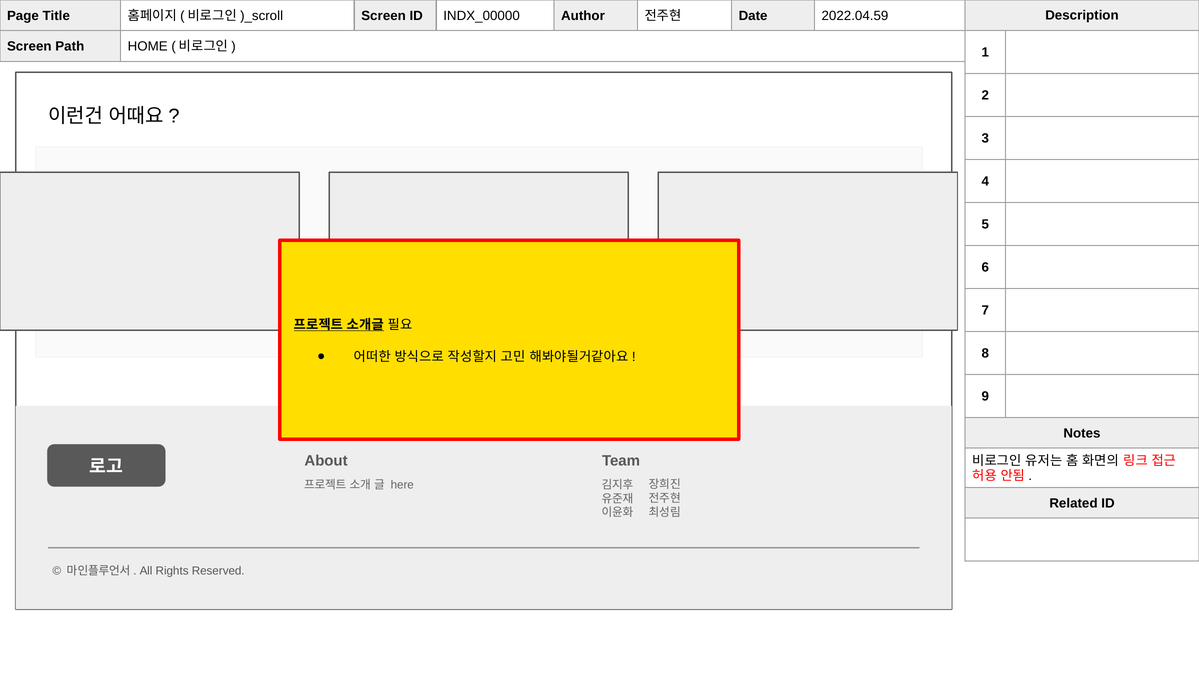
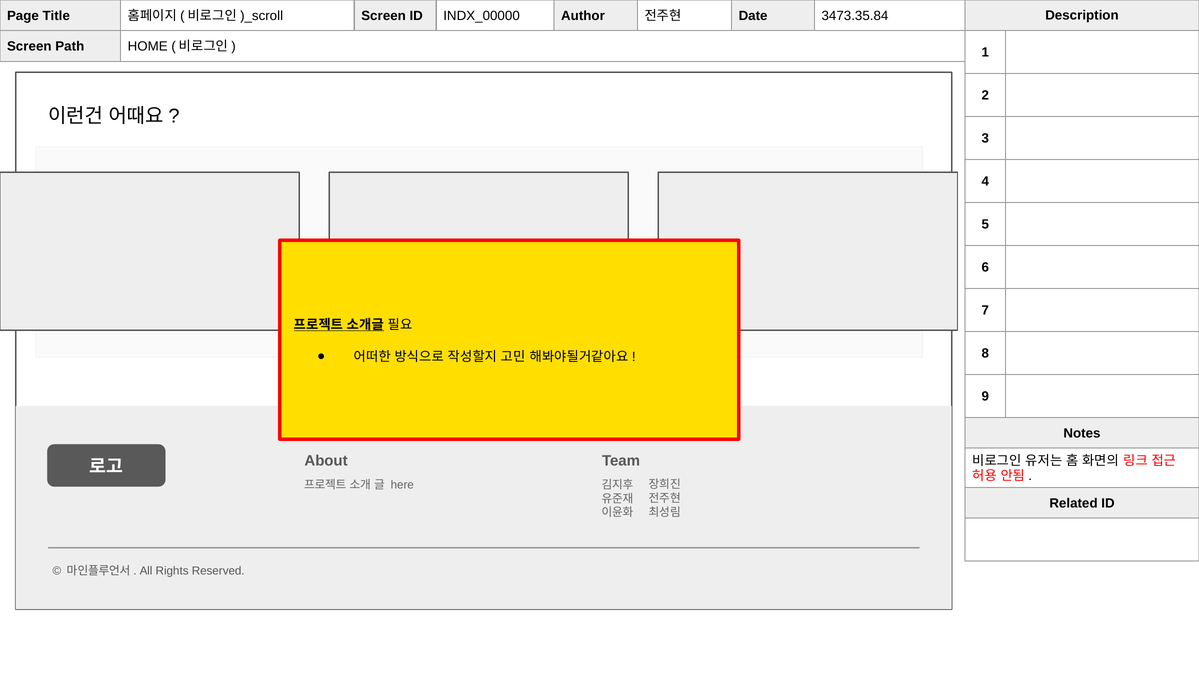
2022.04.59: 2022.04.59 -> 3473.35.84
